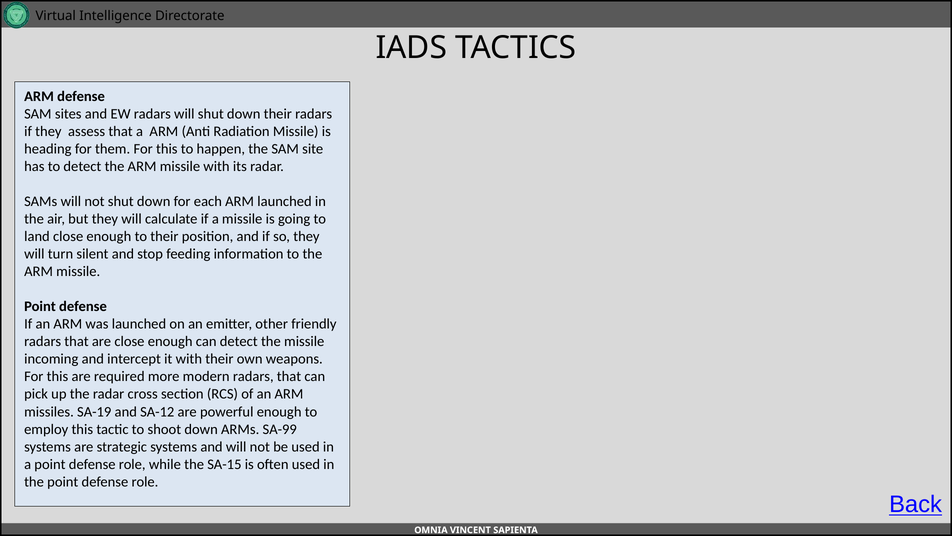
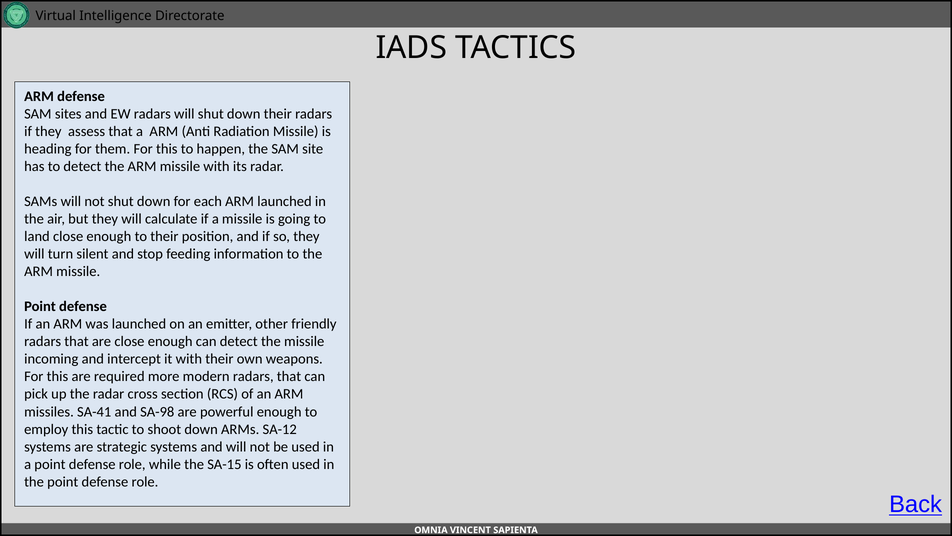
SA-19: SA-19 -> SA-41
SA-12: SA-12 -> SA-98
SA-99: SA-99 -> SA-12
